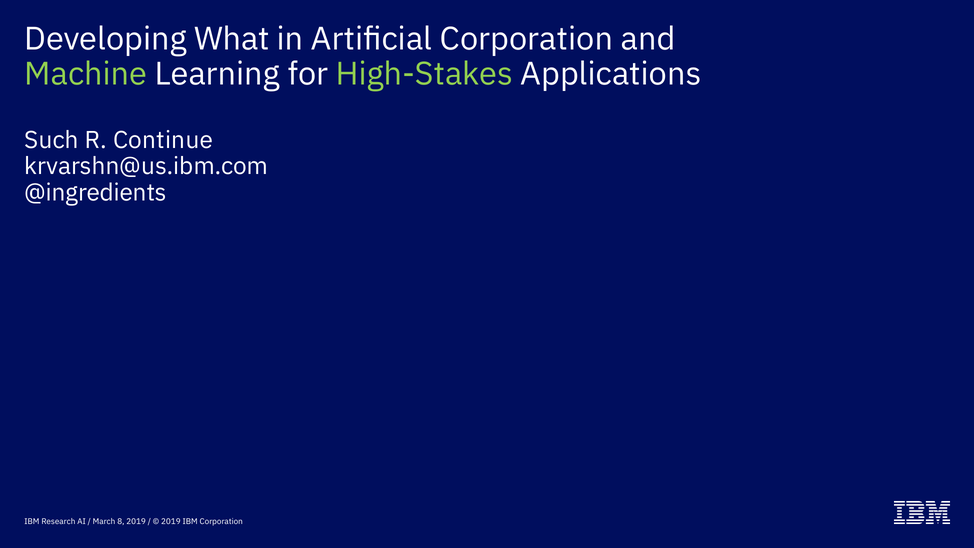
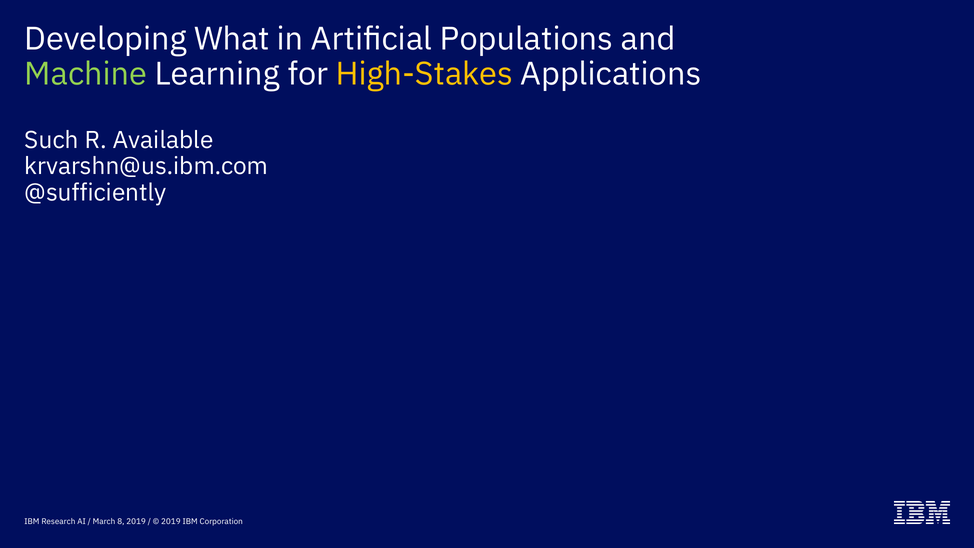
Artificial Corporation: Corporation -> Populations
High-Stakes colour: light green -> yellow
Continue: Continue -> Available
@ingredients: @ingredients -> @sufficiently
